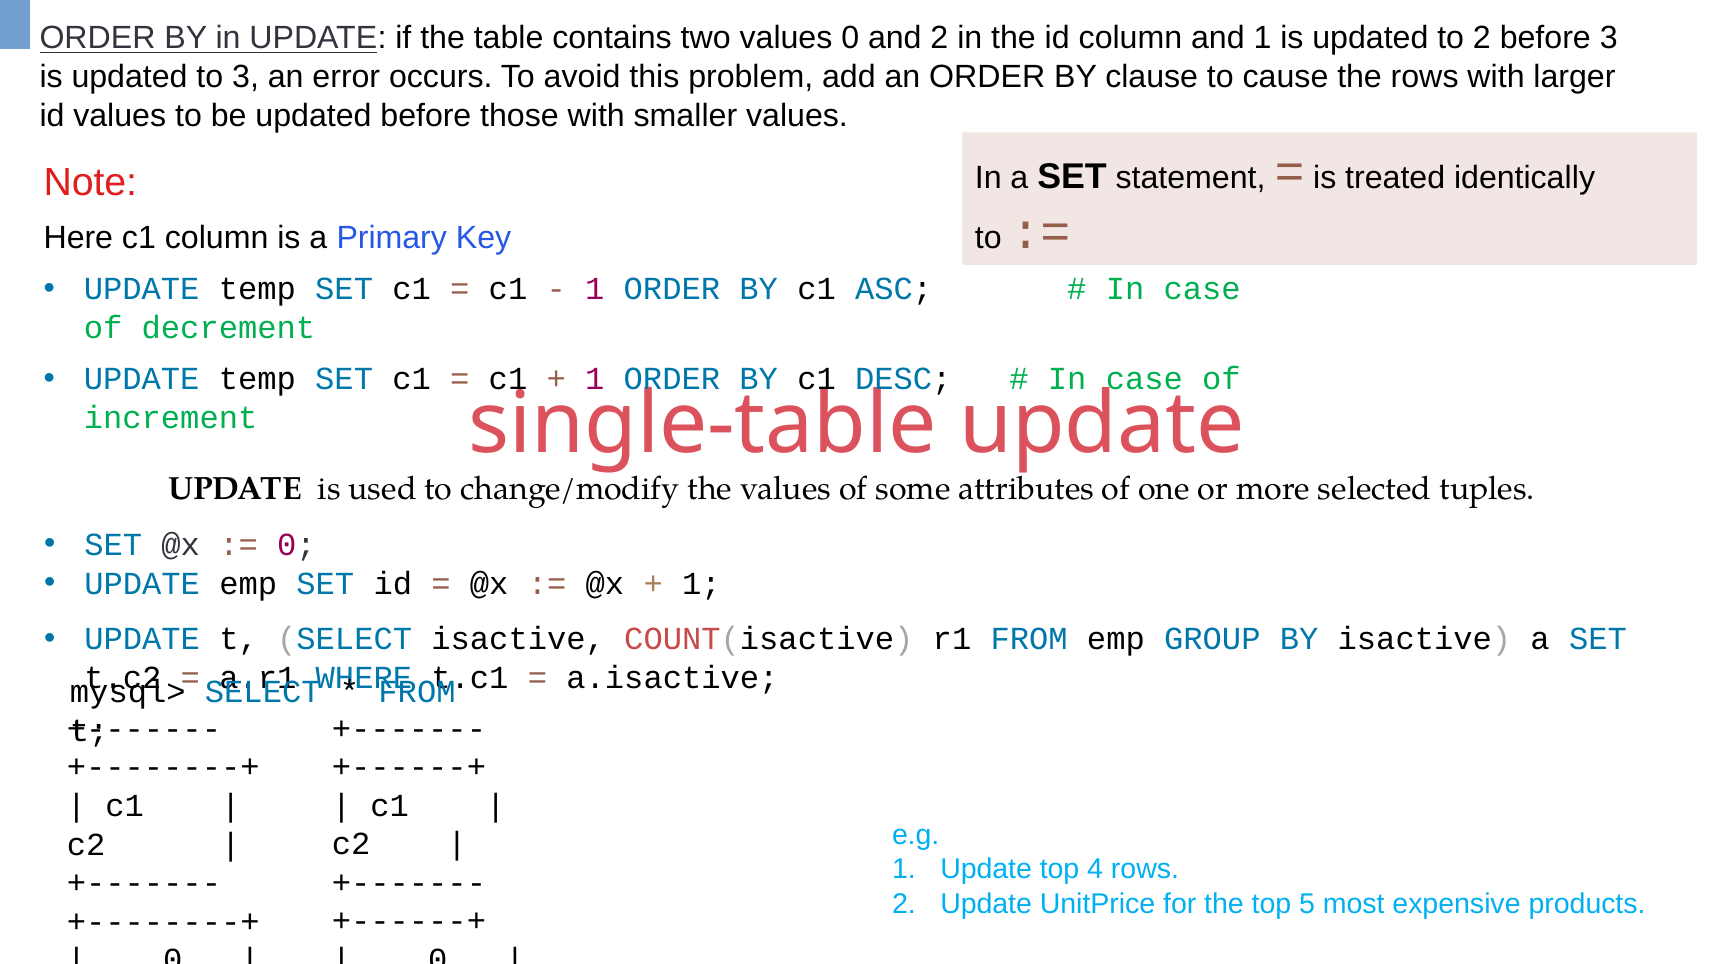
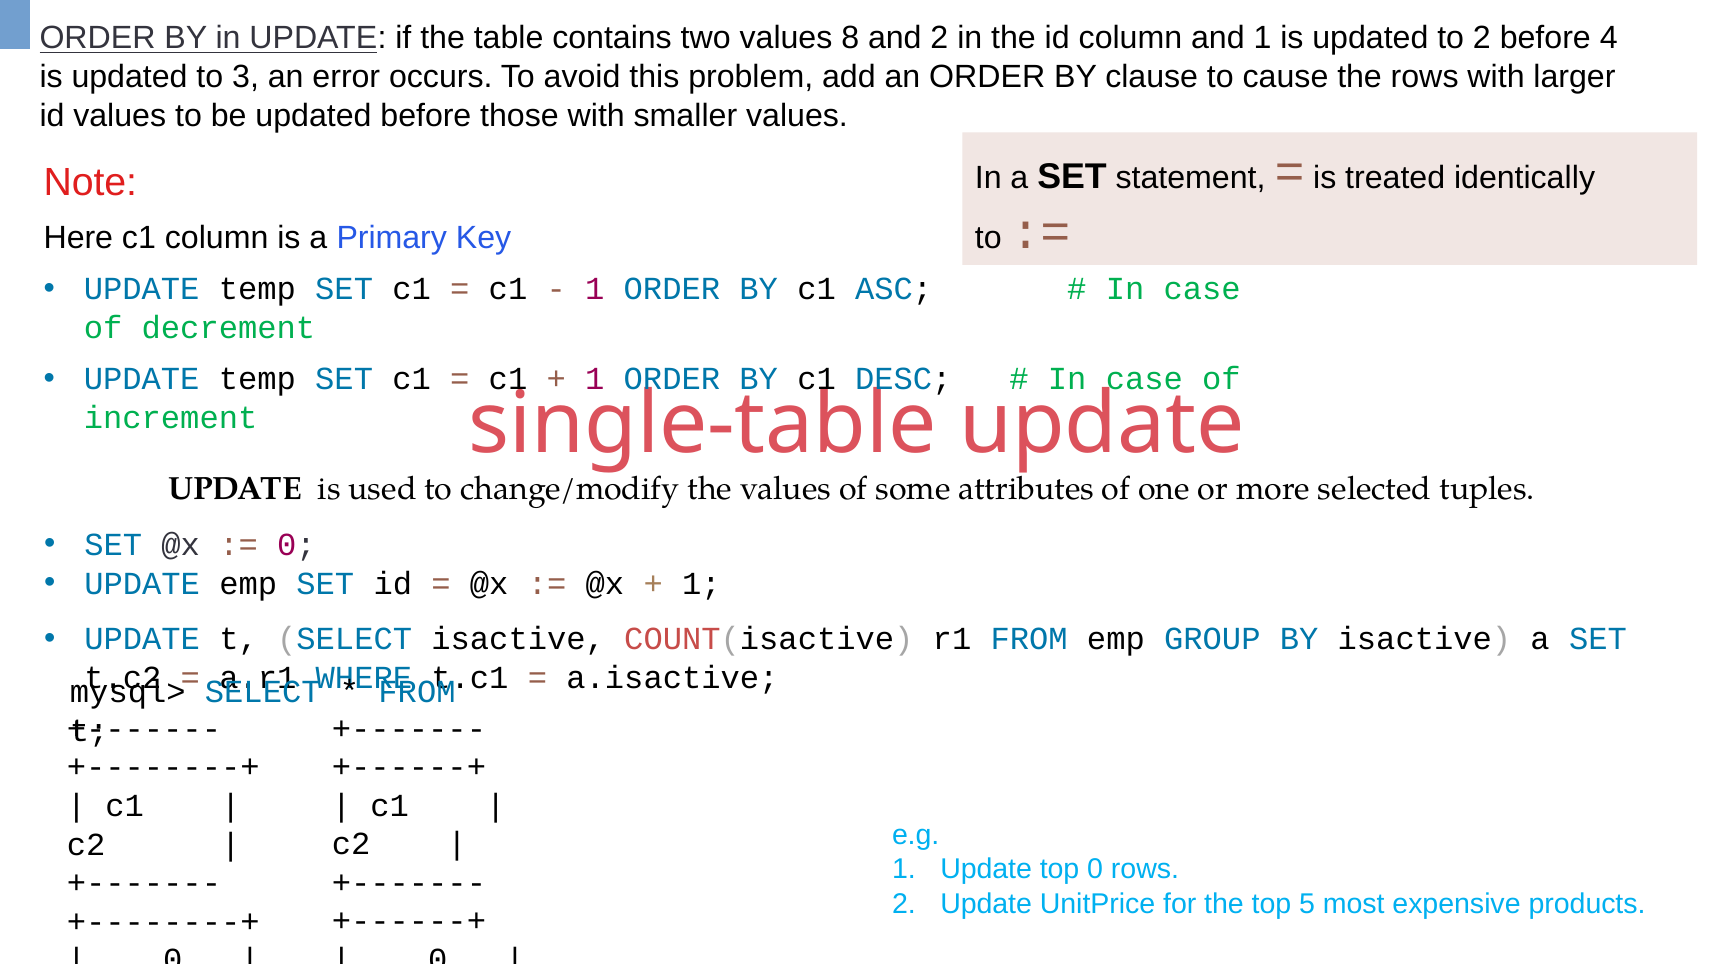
values 0: 0 -> 8
before 3: 3 -> 4
top 4: 4 -> 0
